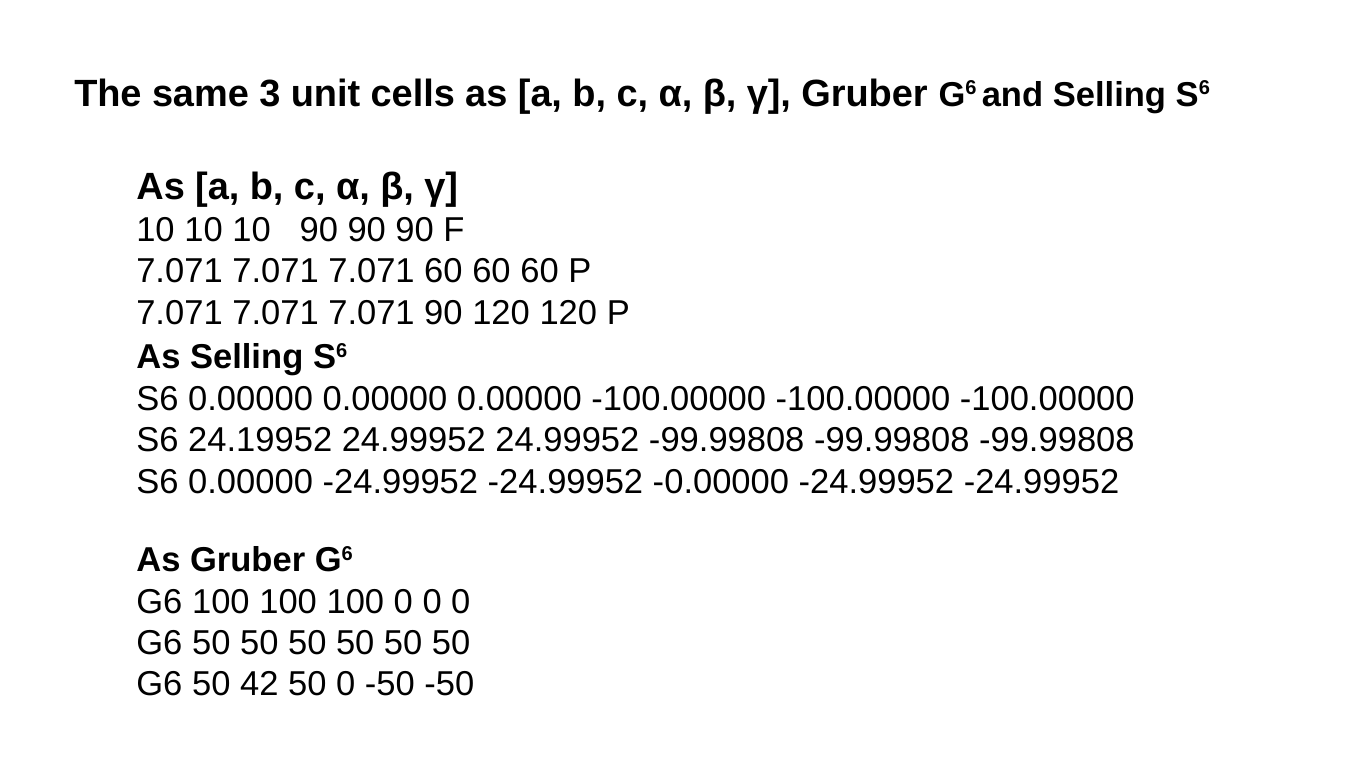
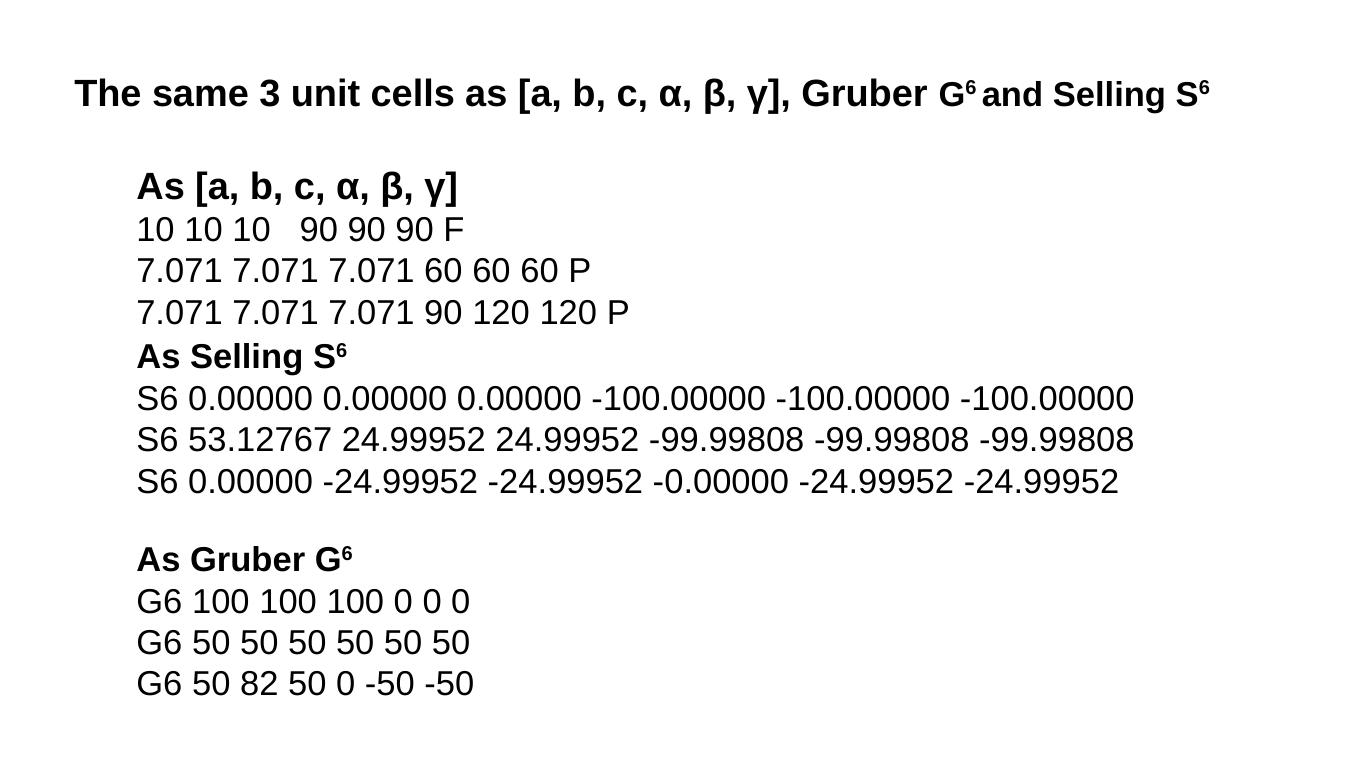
24.19952: 24.19952 -> 53.12767
42: 42 -> 82
